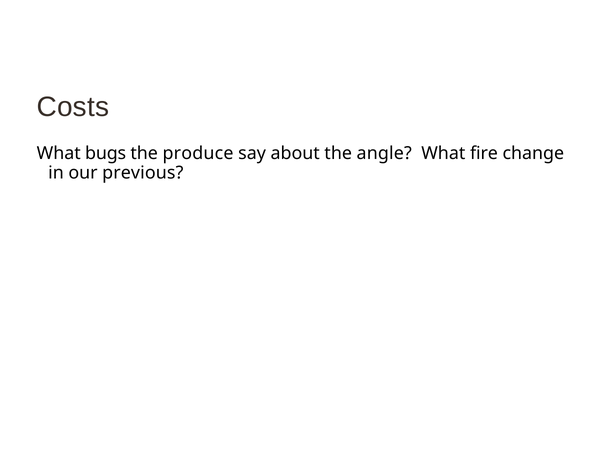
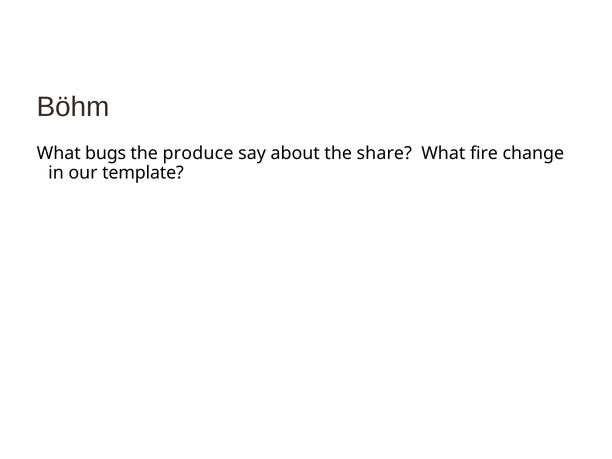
Costs: Costs -> Böhm
angle: angle -> share
previous: previous -> template
